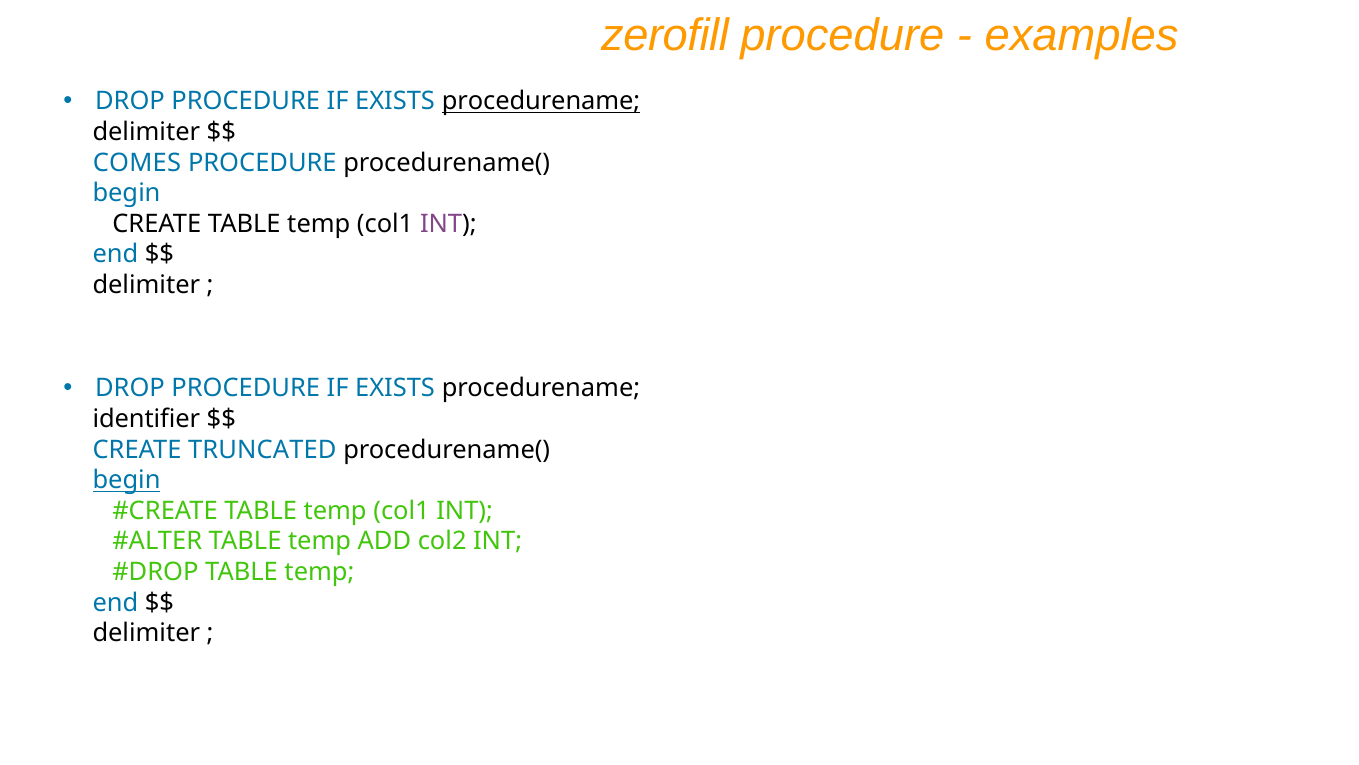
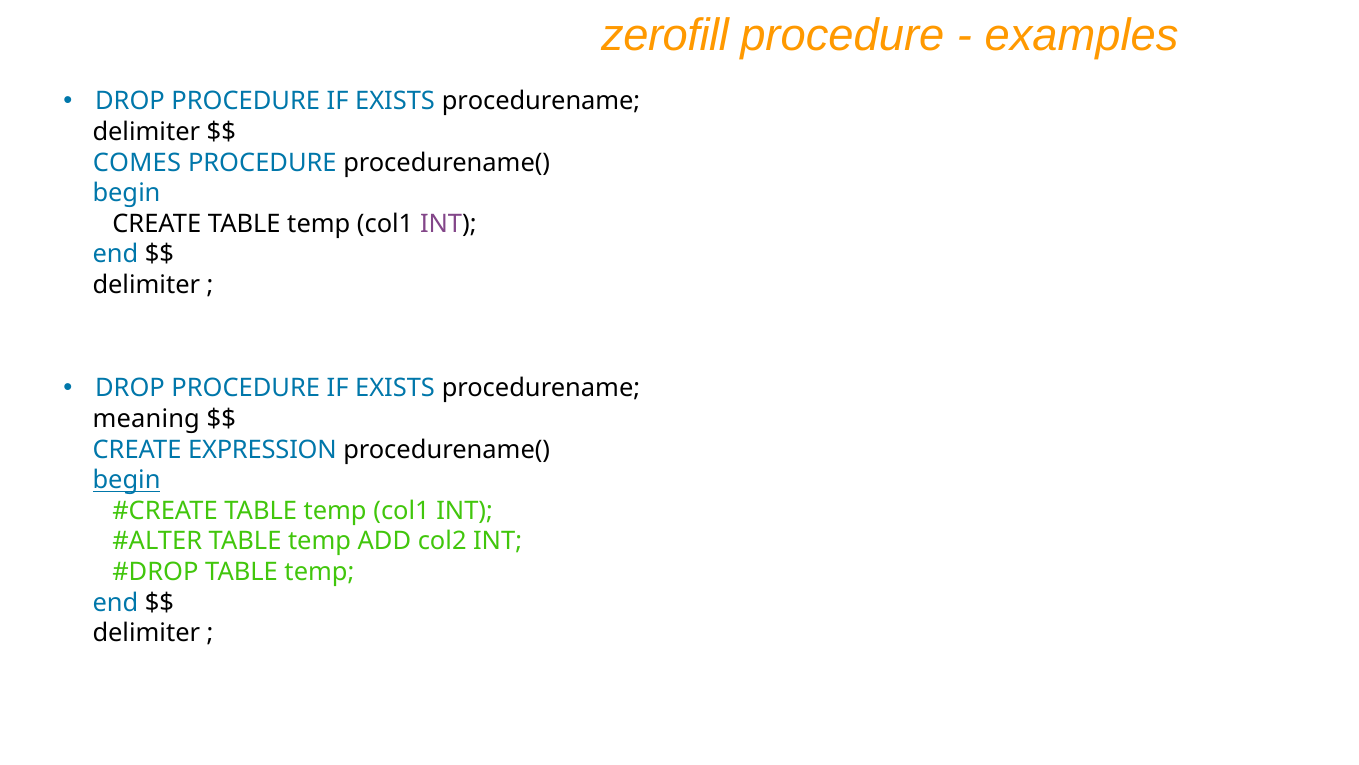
procedurename at (541, 101) underline: present -> none
identifier: identifier -> meaning
TRUNCATED: TRUNCATED -> EXPRESSION
